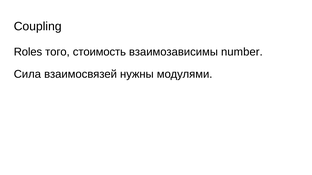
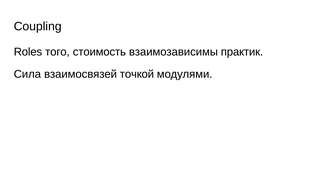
number: number -> практик
нужны: нужны -> точкой
